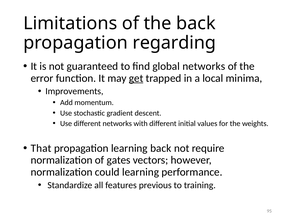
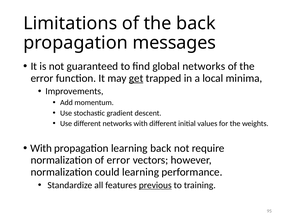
regarding: regarding -> messages
That at (41, 148): That -> With
of gates: gates -> error
previous underline: none -> present
